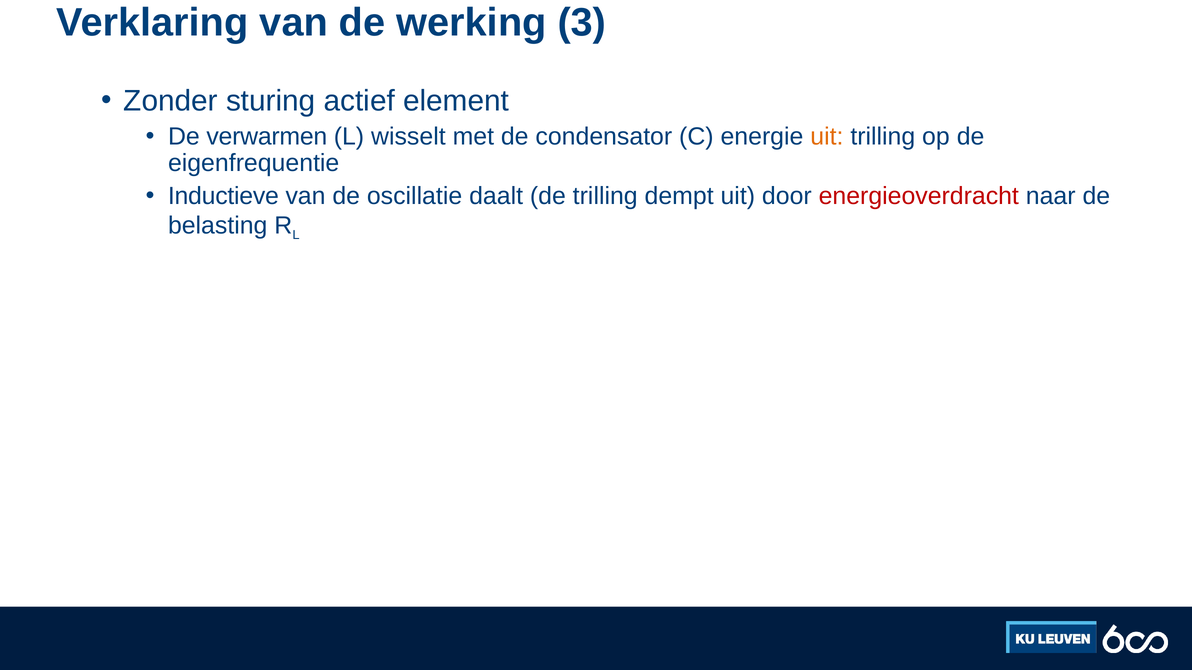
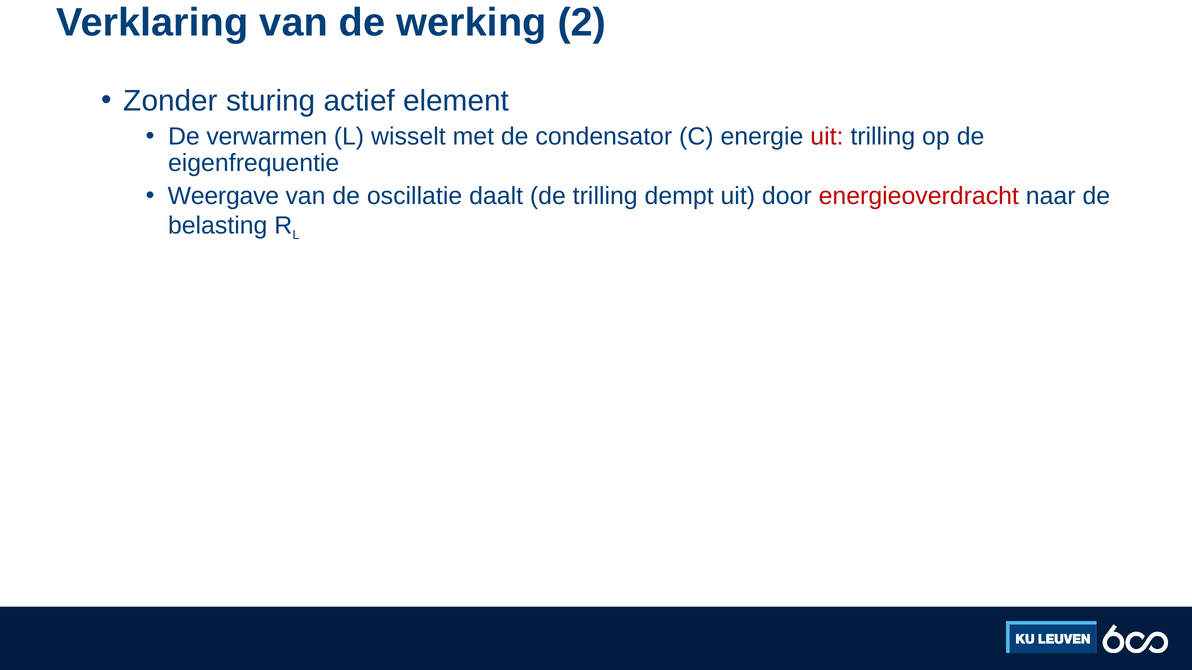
3: 3 -> 2
uit at (827, 137) colour: orange -> red
Inductieve: Inductieve -> Weergave
